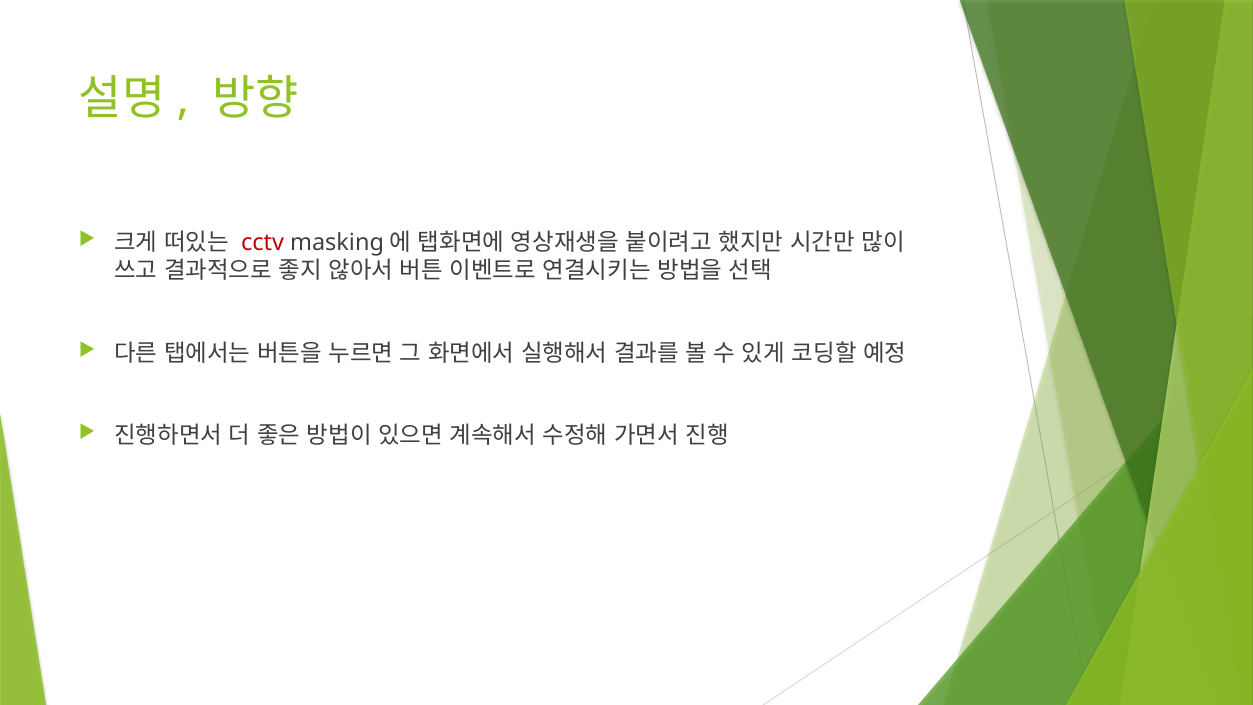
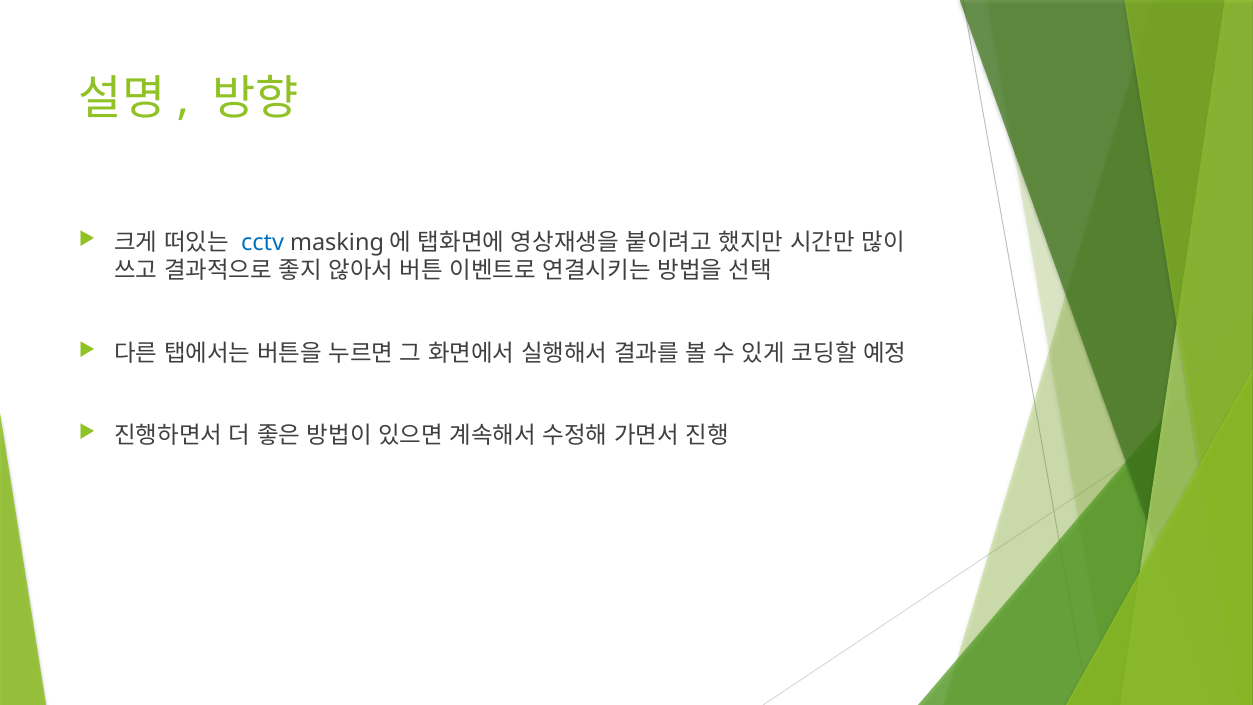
cctv colour: red -> blue
